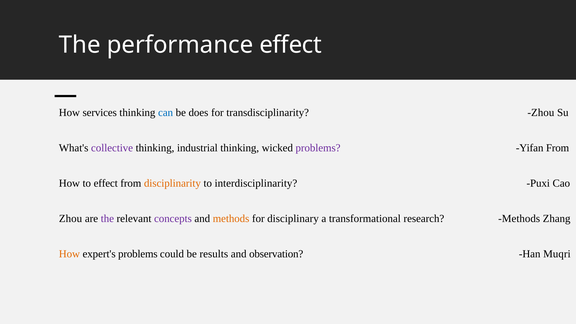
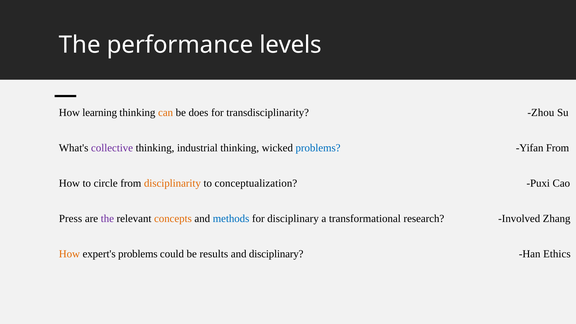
performance effect: effect -> levels
services: services -> learning
can colour: blue -> orange
problems at (318, 148) colour: purple -> blue
to effect: effect -> circle
interdisciplinarity: interdisciplinarity -> conceptualization
Zhou at (71, 219): Zhou -> Press
concepts colour: purple -> orange
methods at (231, 219) colour: orange -> blue
research Methods: Methods -> Involved
and observation: observation -> disciplinary
Muqri: Muqri -> Ethics
